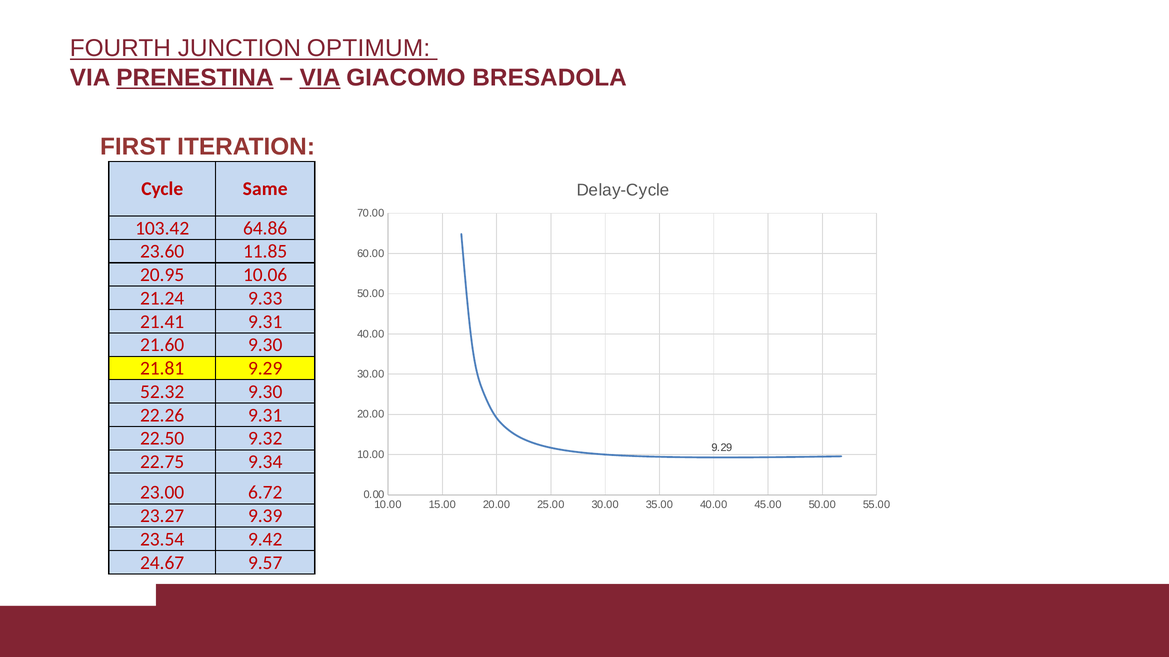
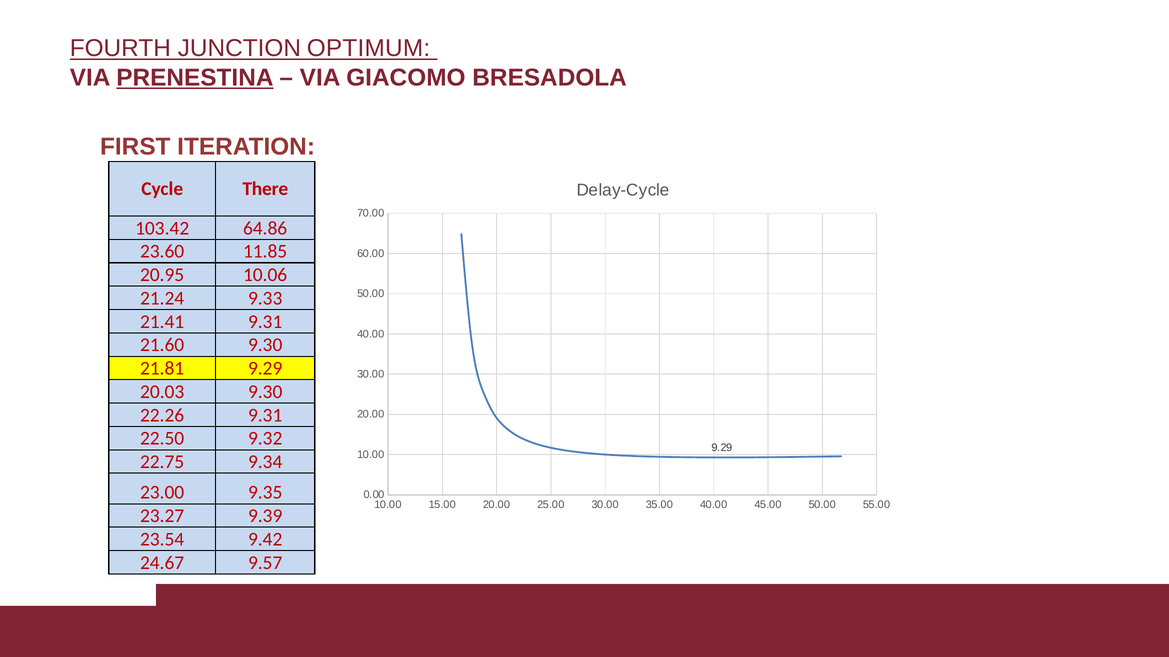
VIA at (320, 78) underline: present -> none
Same: Same -> There
52.32: 52.32 -> 20.03
6.72: 6.72 -> 9.35
